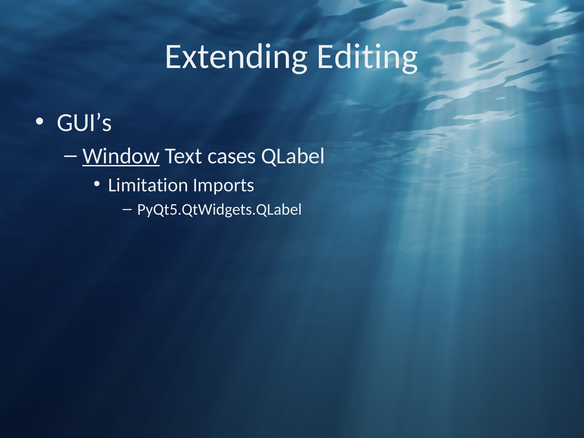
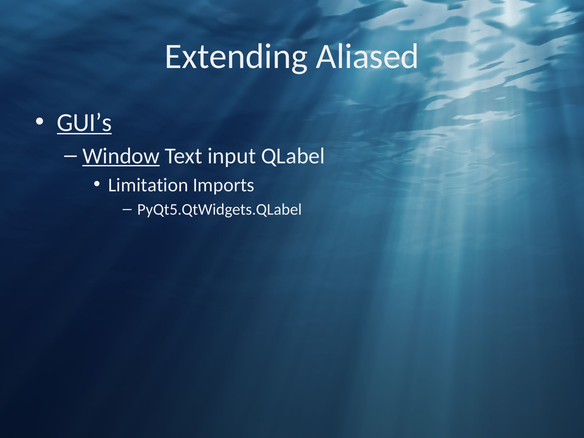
Editing: Editing -> Aliased
GUI’s underline: none -> present
cases: cases -> input
